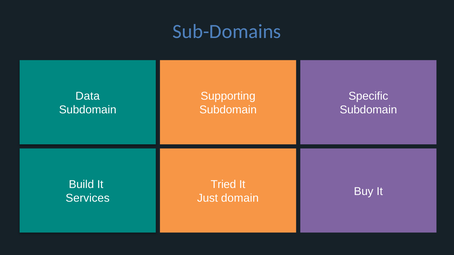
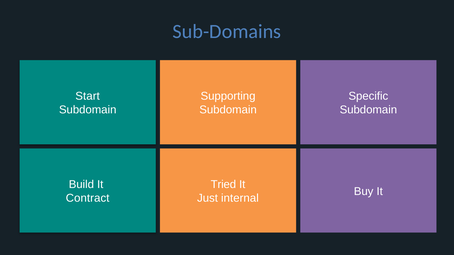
Data: Data -> Start
Services: Services -> Contract
domain: domain -> internal
